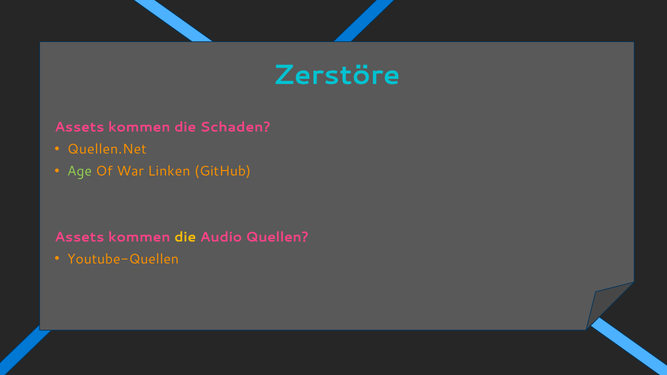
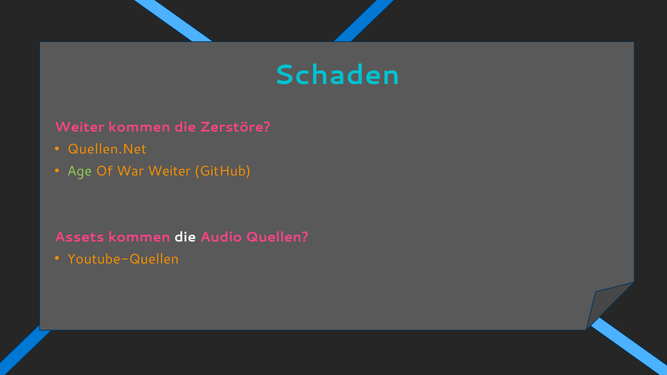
Zerstöre: Zerstöre -> Schaden
Assets at (79, 127): Assets -> Weiter
Schaden: Schaden -> Zerstöre
War Linken: Linken -> Weiter
die at (185, 237) colour: yellow -> white
